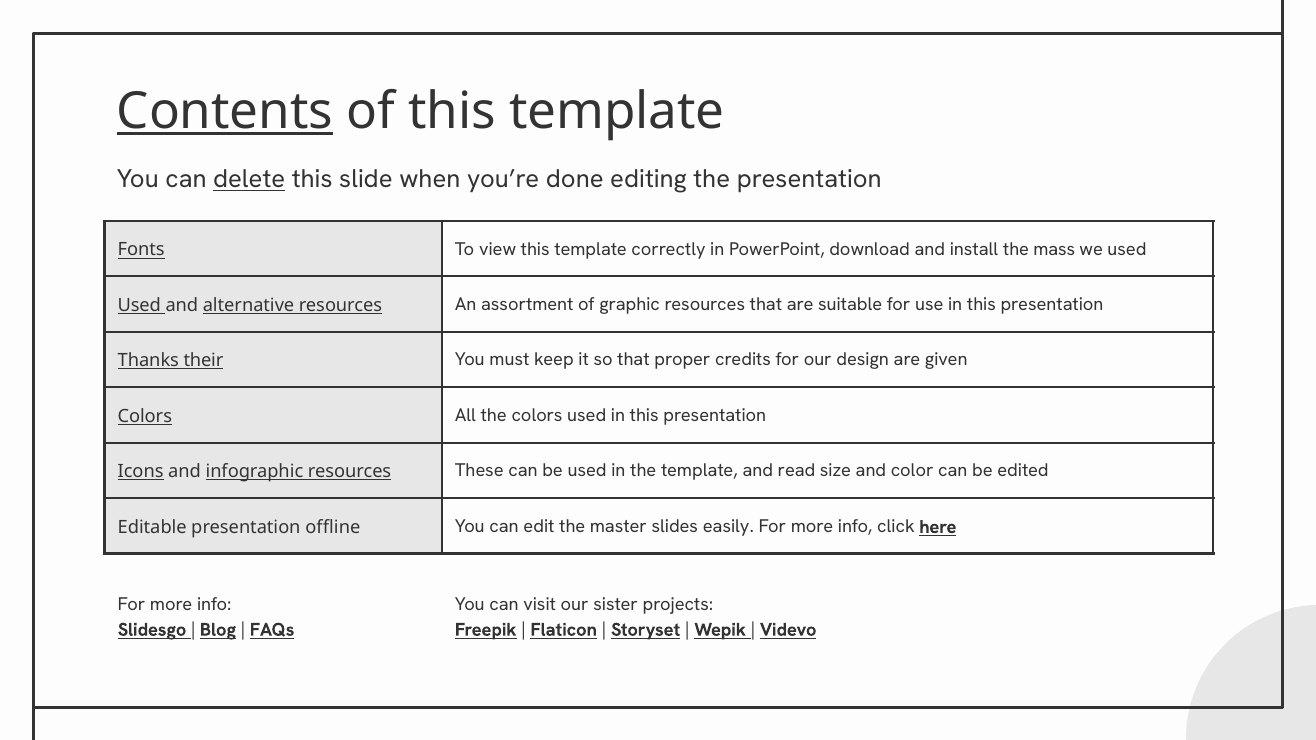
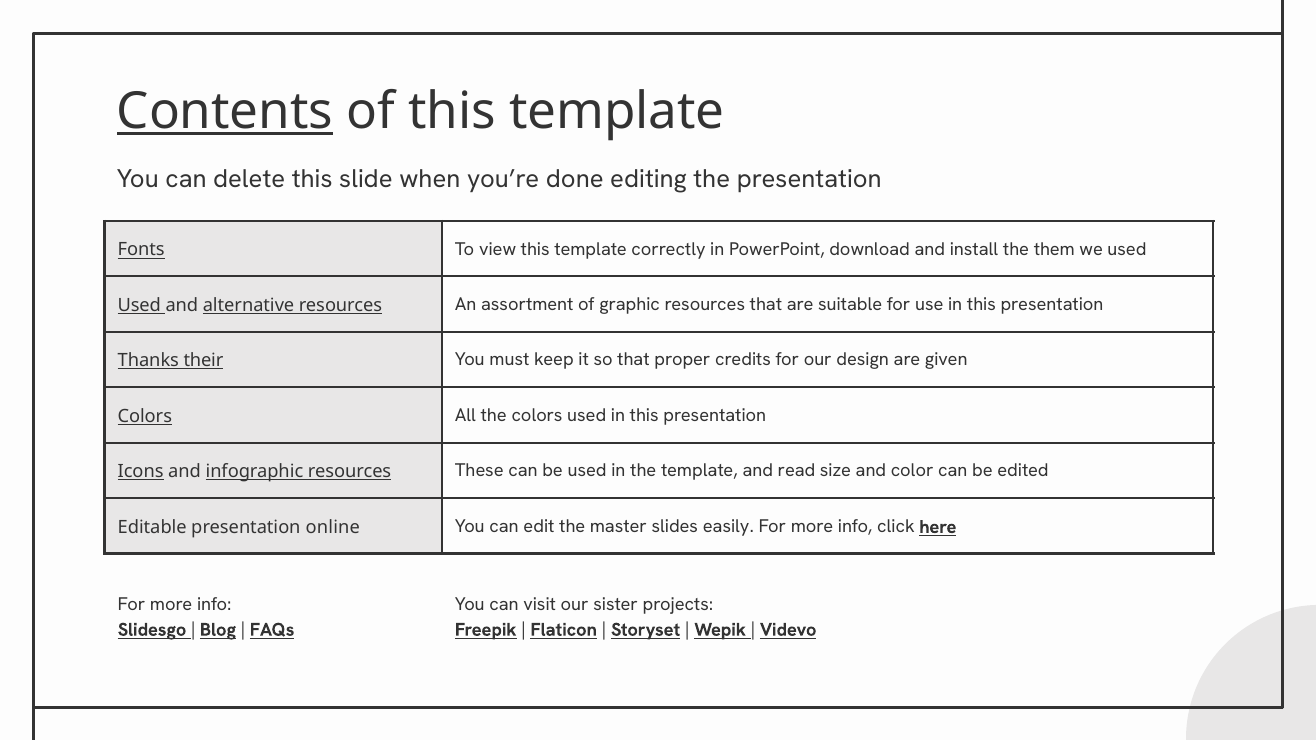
delete underline: present -> none
mass: mass -> them
offline: offline -> online
